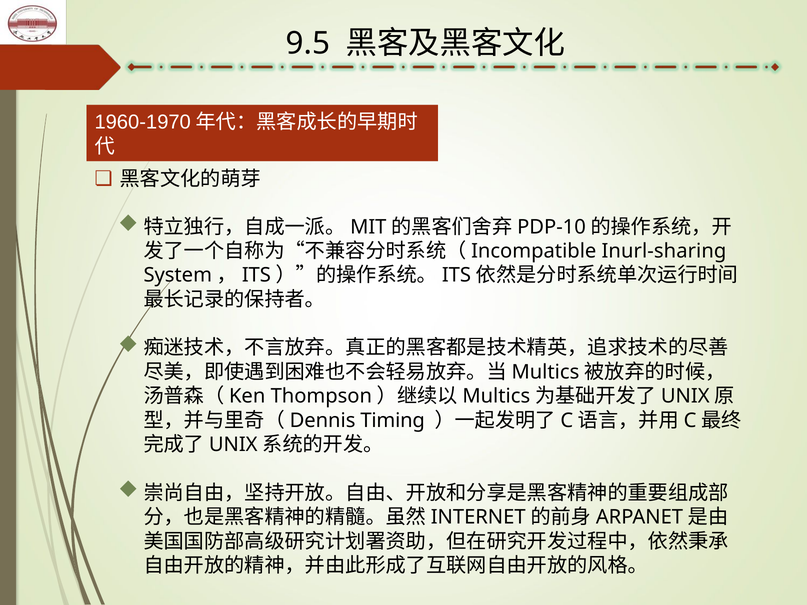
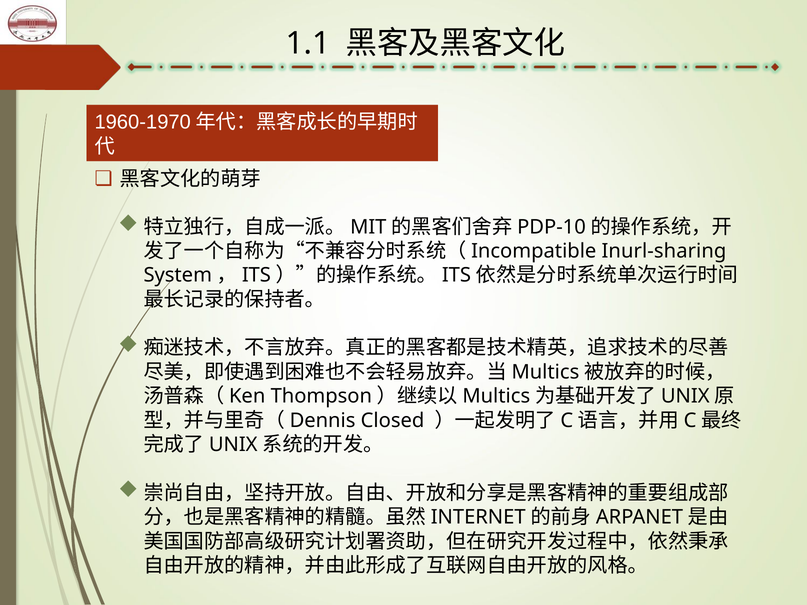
9.5: 9.5 -> 1.1
Timing: Timing -> Closed
